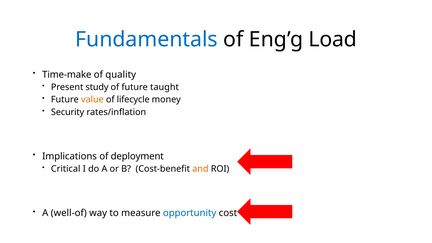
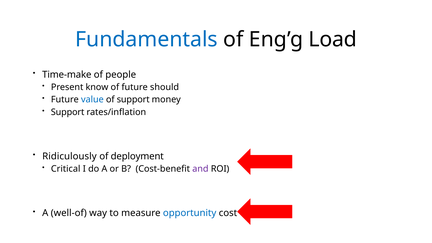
quality: quality -> people
study: study -> know
taught: taught -> should
value colour: orange -> blue
of lifecycle: lifecycle -> support
Security at (68, 112): Security -> Support
Implications: Implications -> Ridiculously
and colour: orange -> purple
